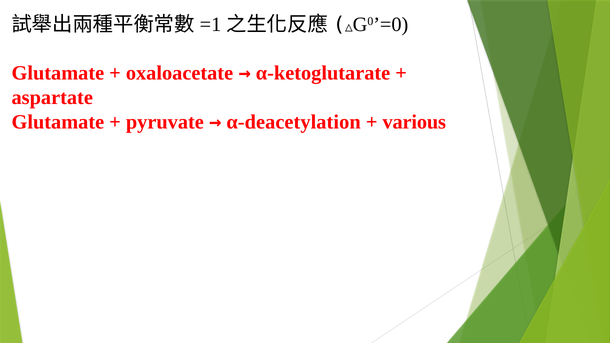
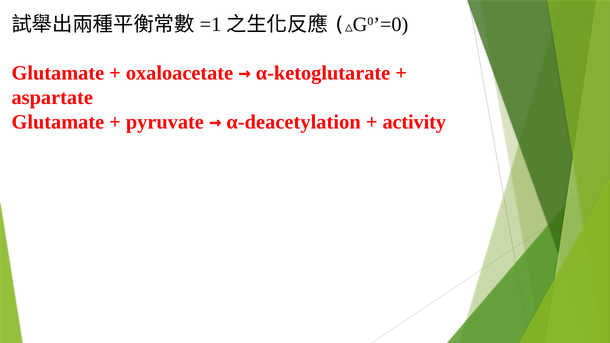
various: various -> activity
